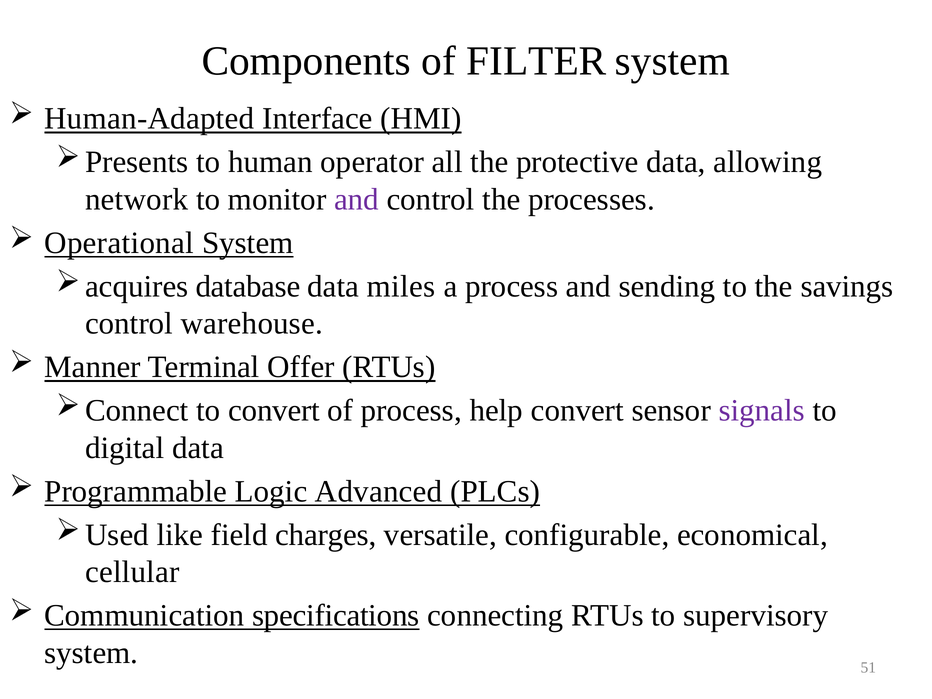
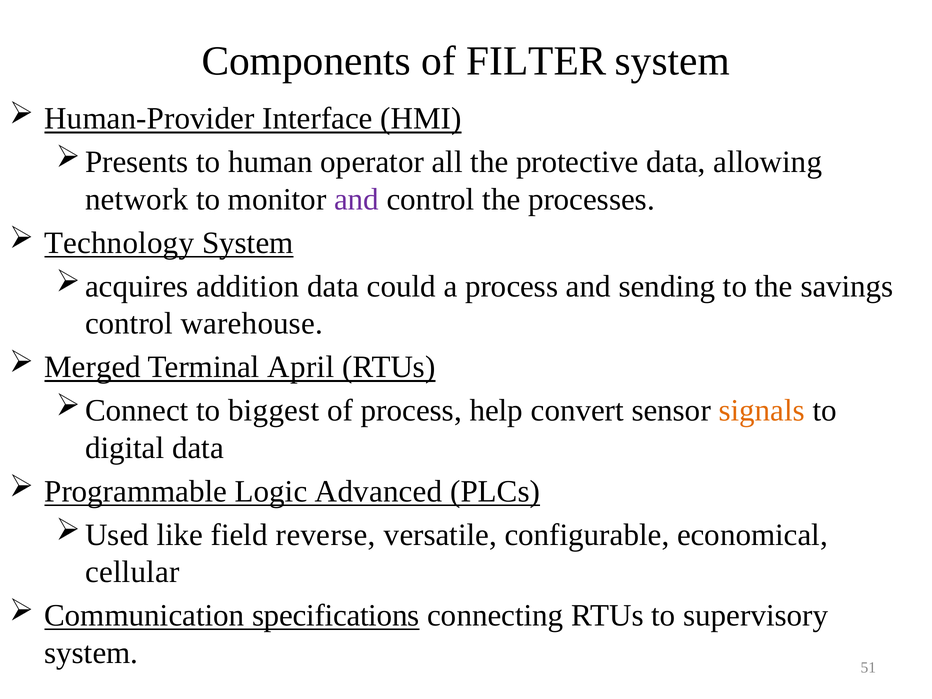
Human-Adapted: Human-Adapted -> Human-Provider
Operational: Operational -> Technology
database: database -> addition
miles: miles -> could
Manner: Manner -> Merged
Offer: Offer -> April
to convert: convert -> biggest
signals colour: purple -> orange
charges: charges -> reverse
